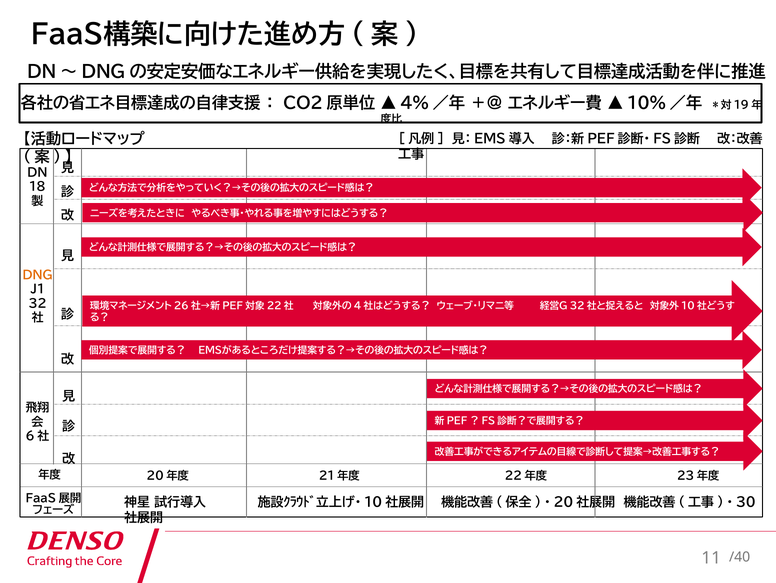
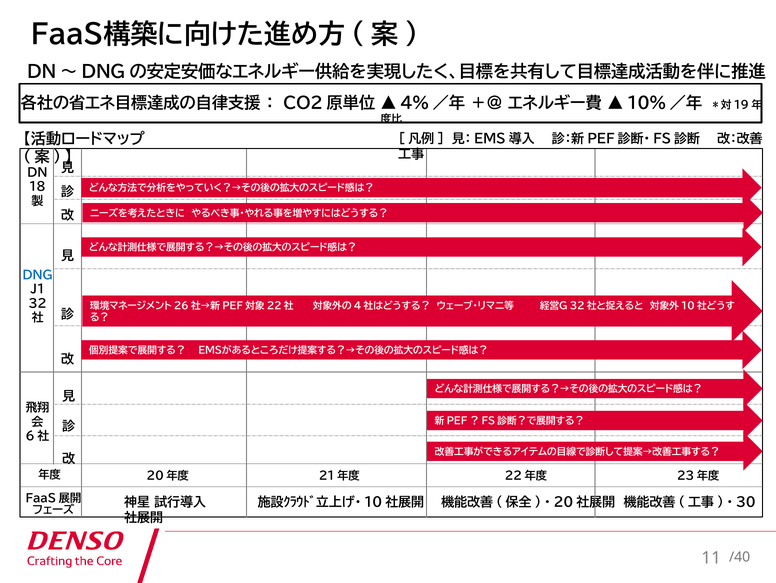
DNG colour: orange -> blue
